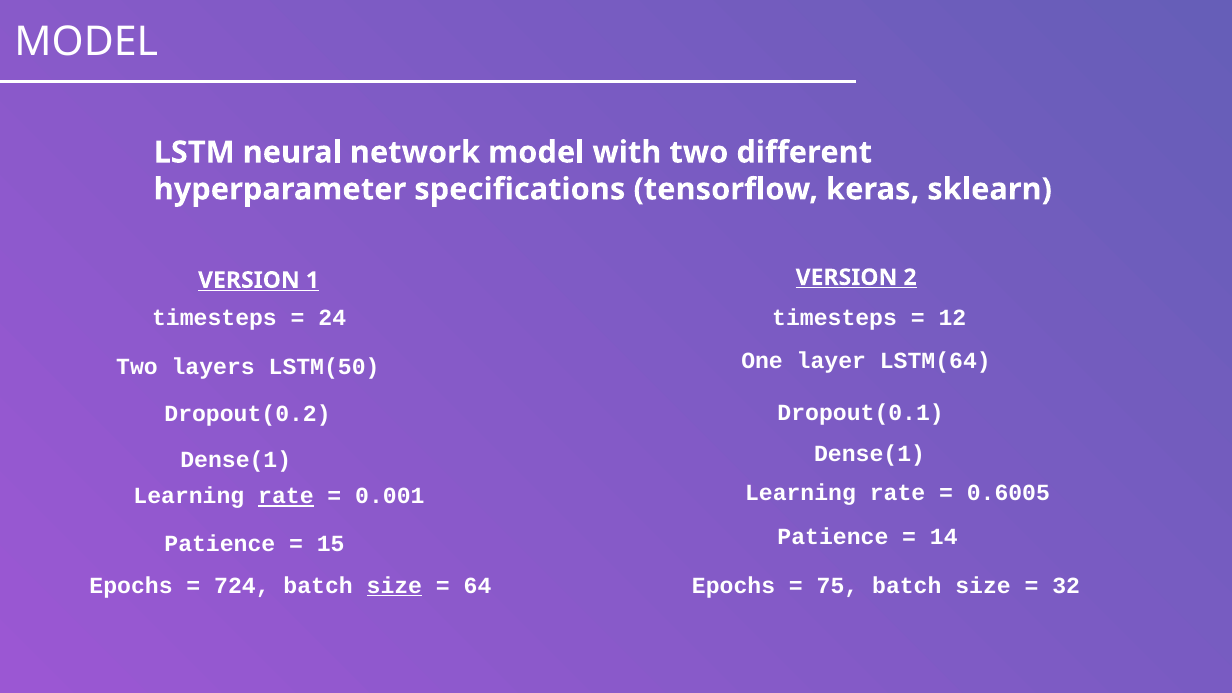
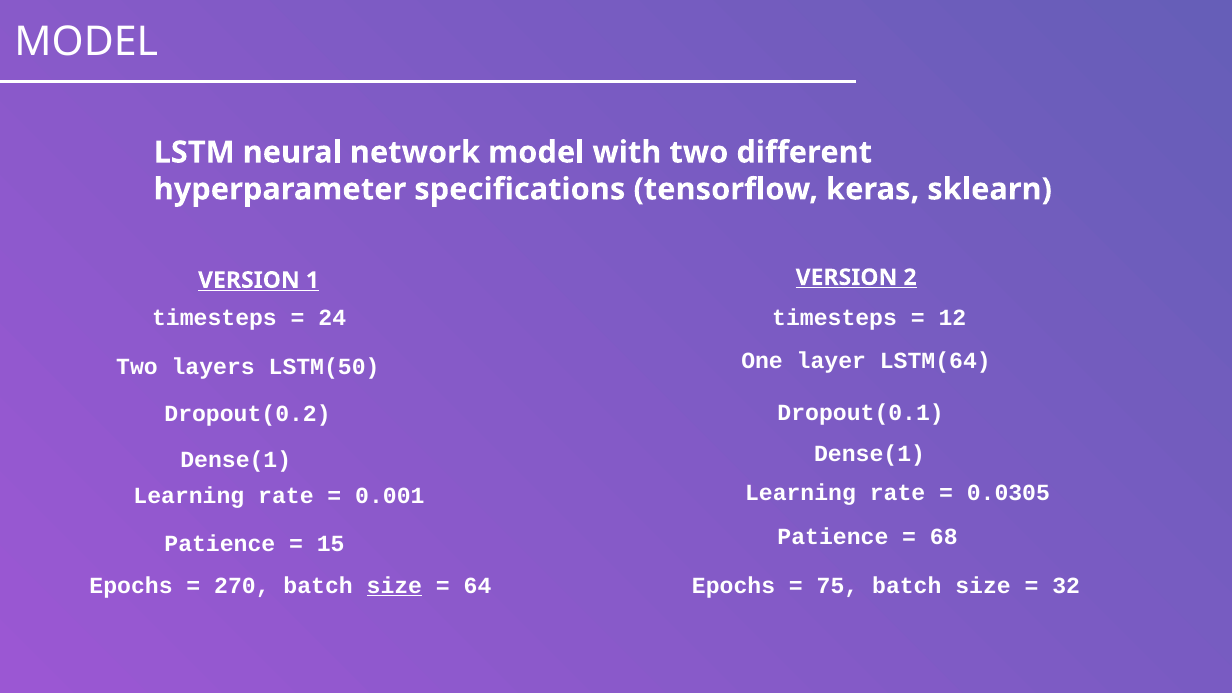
rate at (286, 496) underline: present -> none
0.6005: 0.6005 -> 0.0305
14: 14 -> 68
724: 724 -> 270
